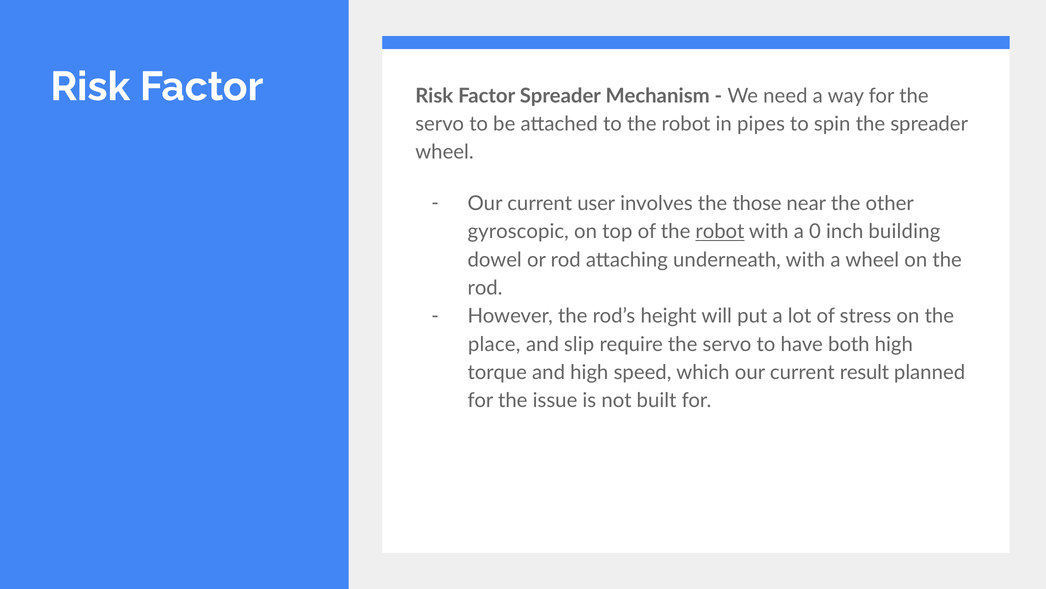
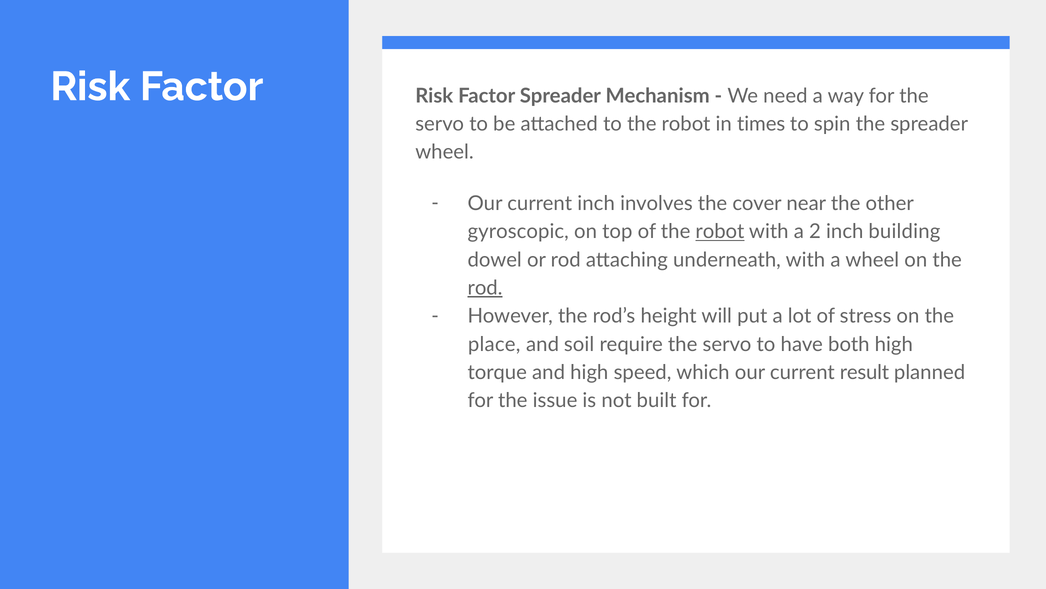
pipes: pipes -> times
current user: user -> inch
those: those -> cover
0: 0 -> 2
rod at (485, 288) underline: none -> present
slip: slip -> soil
